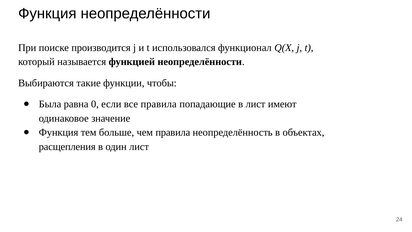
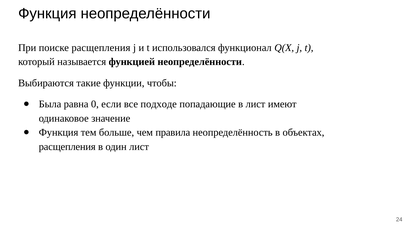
поиске производится: производится -> расщепления
все правила: правила -> подходе
